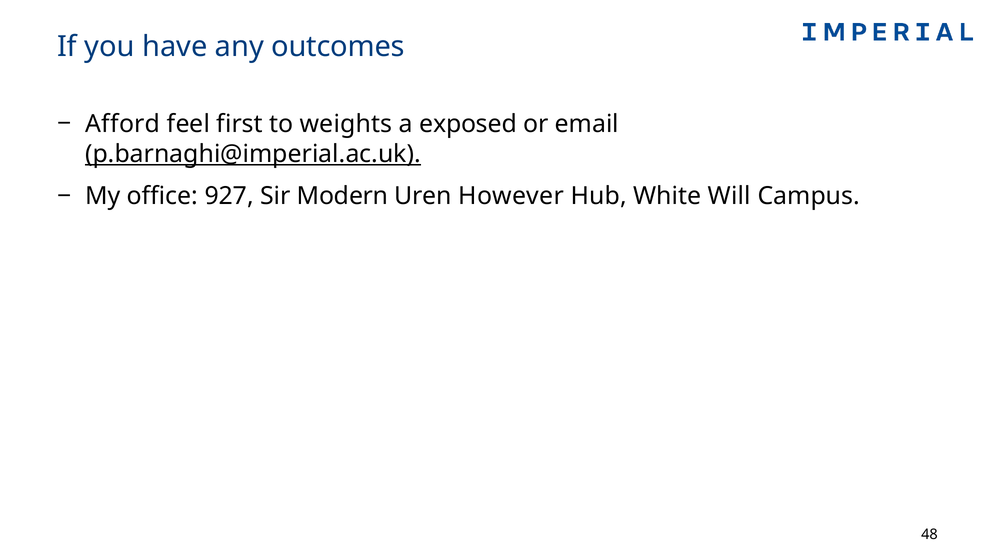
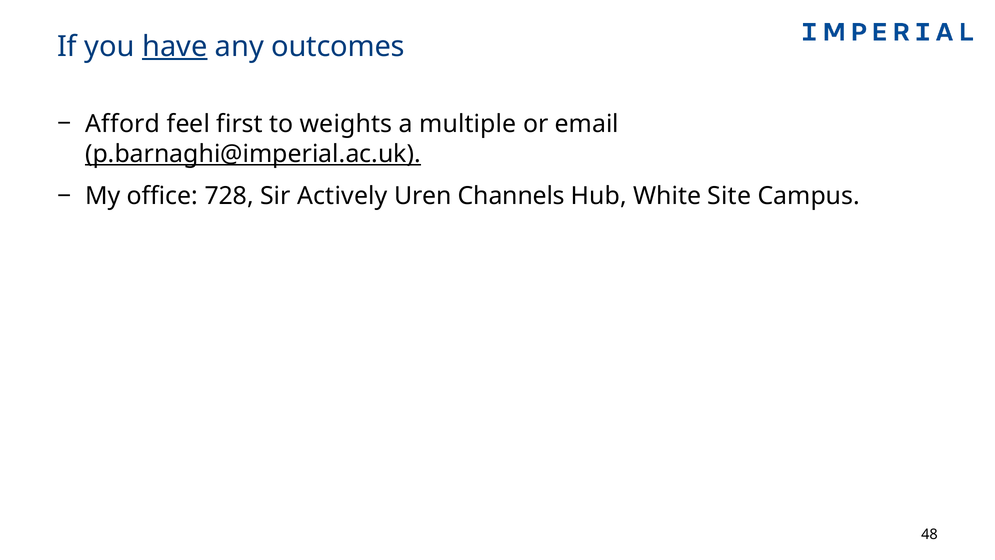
have underline: none -> present
exposed: exposed -> multiple
927: 927 -> 728
Modern: Modern -> Actively
However: However -> Channels
Will: Will -> Site
